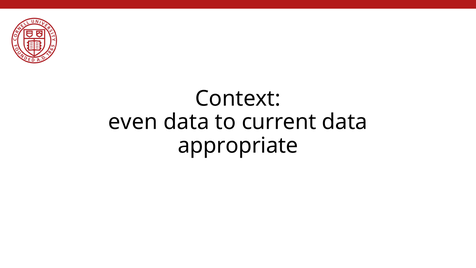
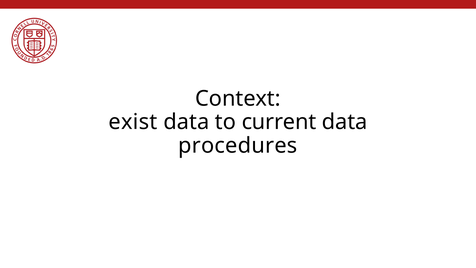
even: even -> exist
appropriate: appropriate -> procedures
